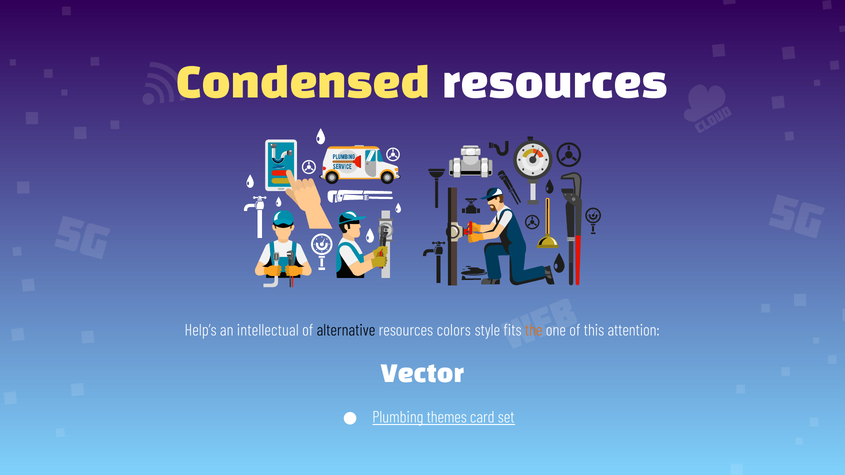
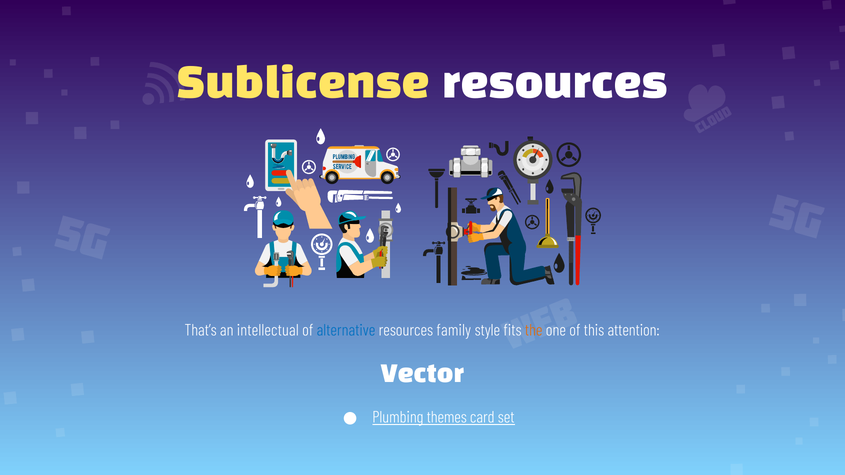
Condensed: Condensed -> Sublicense
Help’s: Help’s -> That’s
alternative colour: black -> blue
colors: colors -> family
